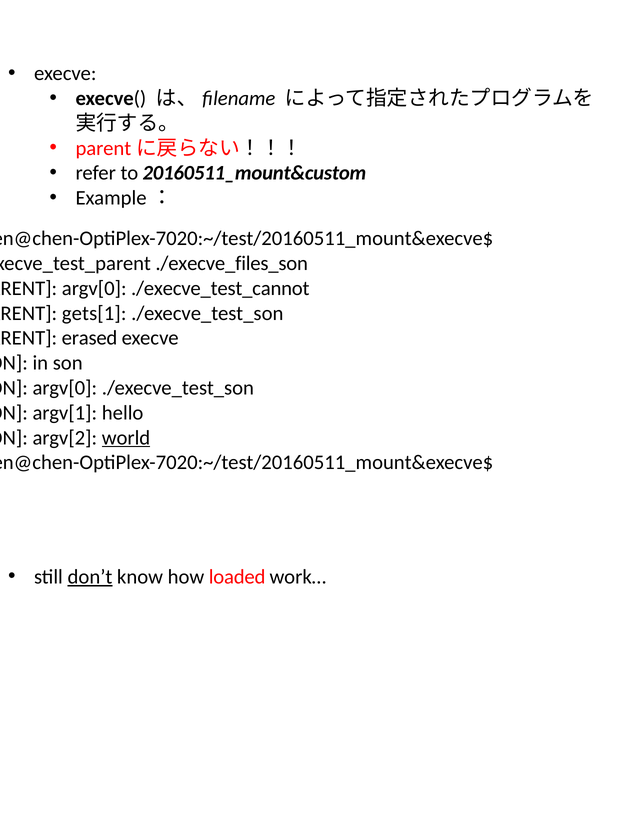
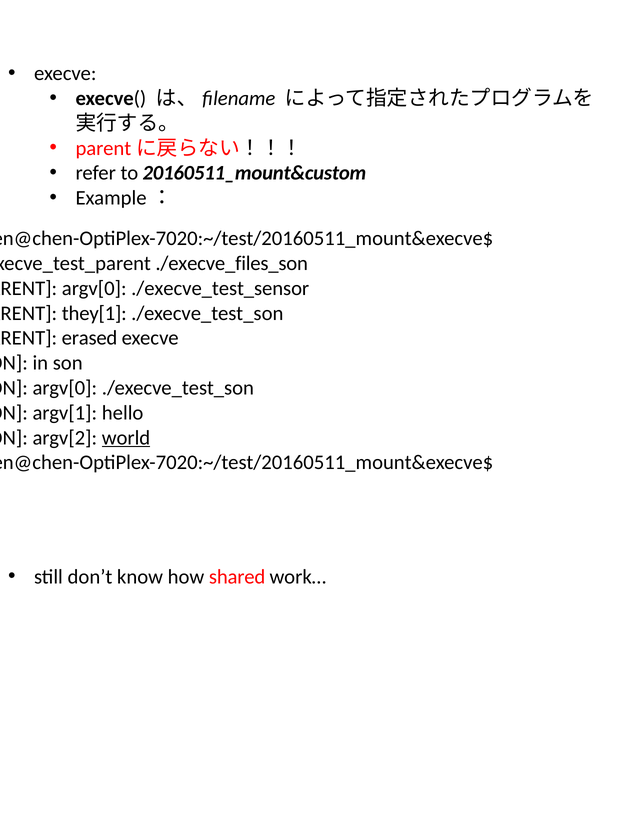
./execve_test_cannot: ./execve_test_cannot -> ./execve_test_sensor
gets[1: gets[1 -> they[1
don’t underline: present -> none
loaded: loaded -> shared
